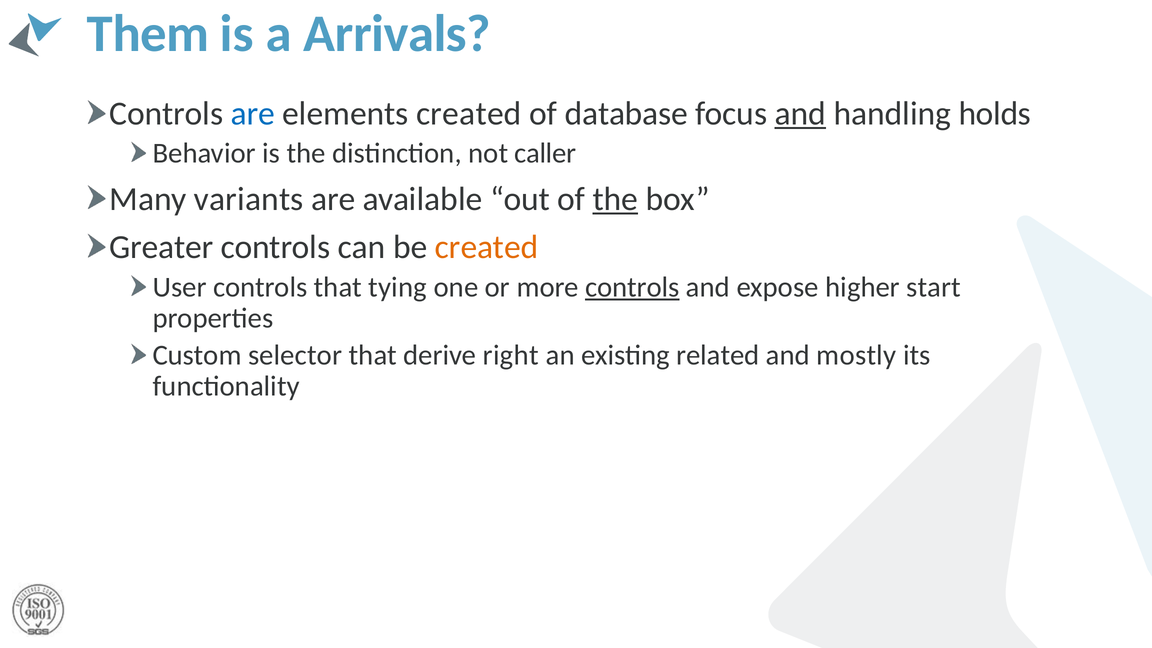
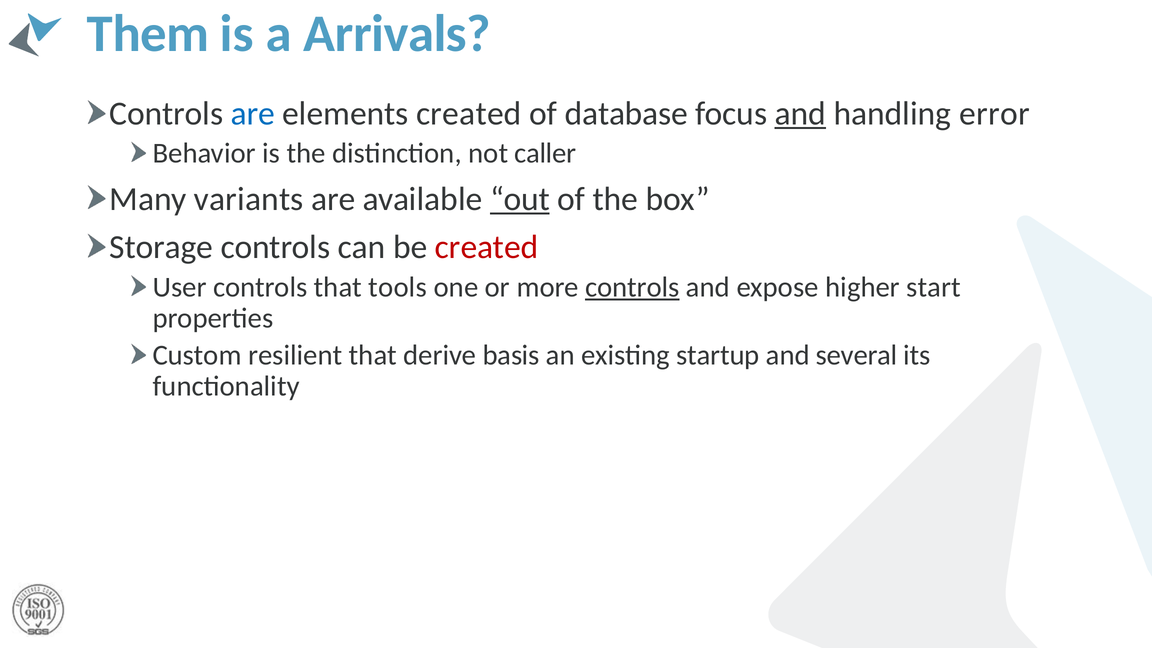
holds: holds -> error
out underline: none -> present
the at (615, 199) underline: present -> none
Greater: Greater -> Storage
created at (487, 247) colour: orange -> red
tying: tying -> tools
selector: selector -> resilient
right: right -> basis
related: related -> startup
mostly: mostly -> several
